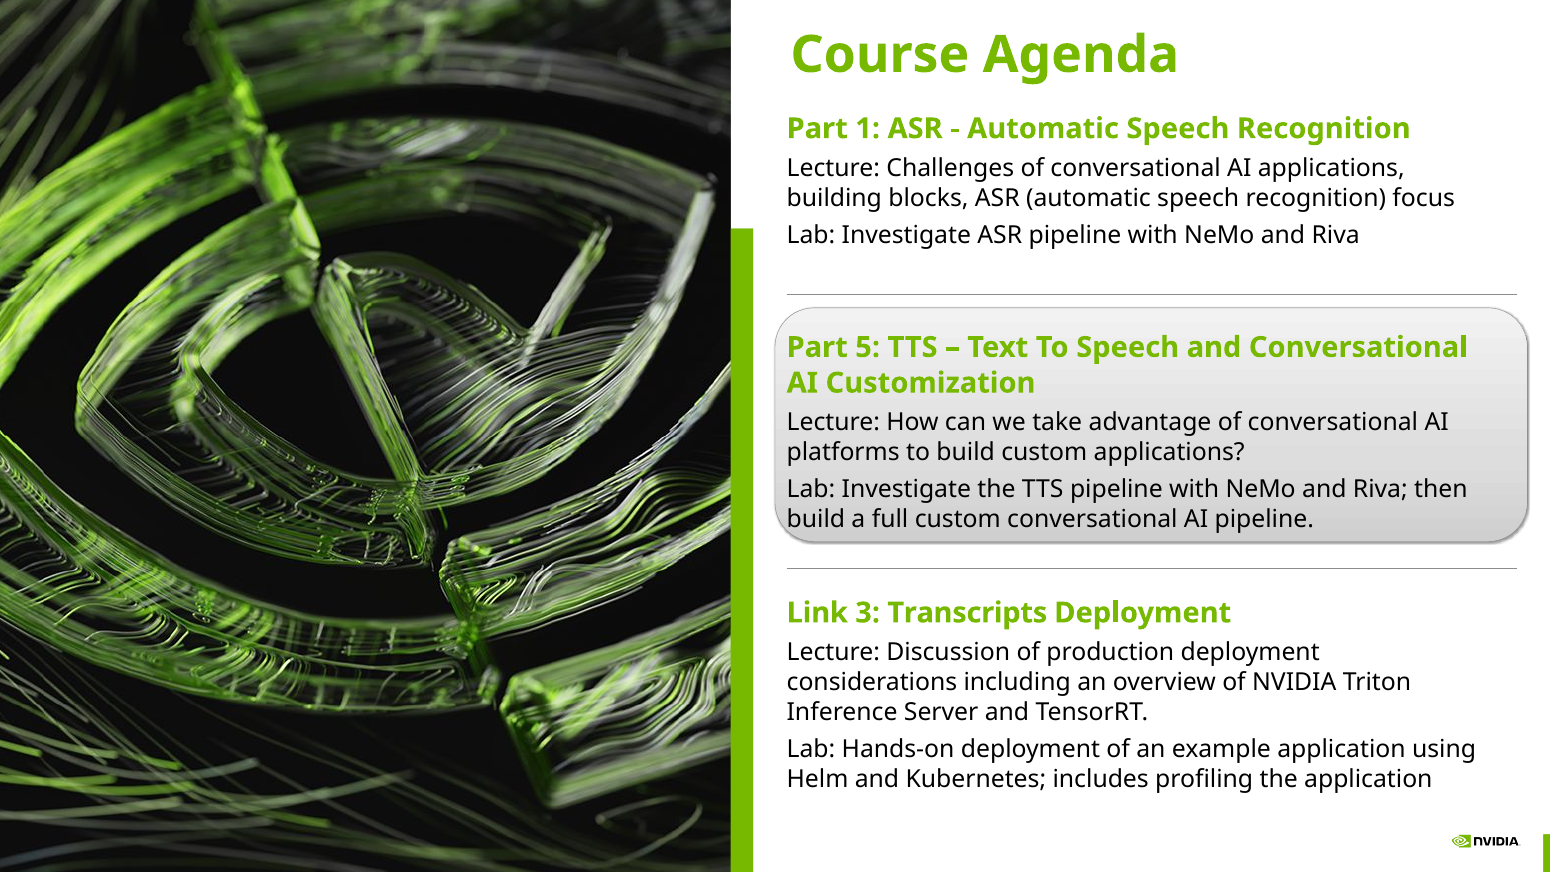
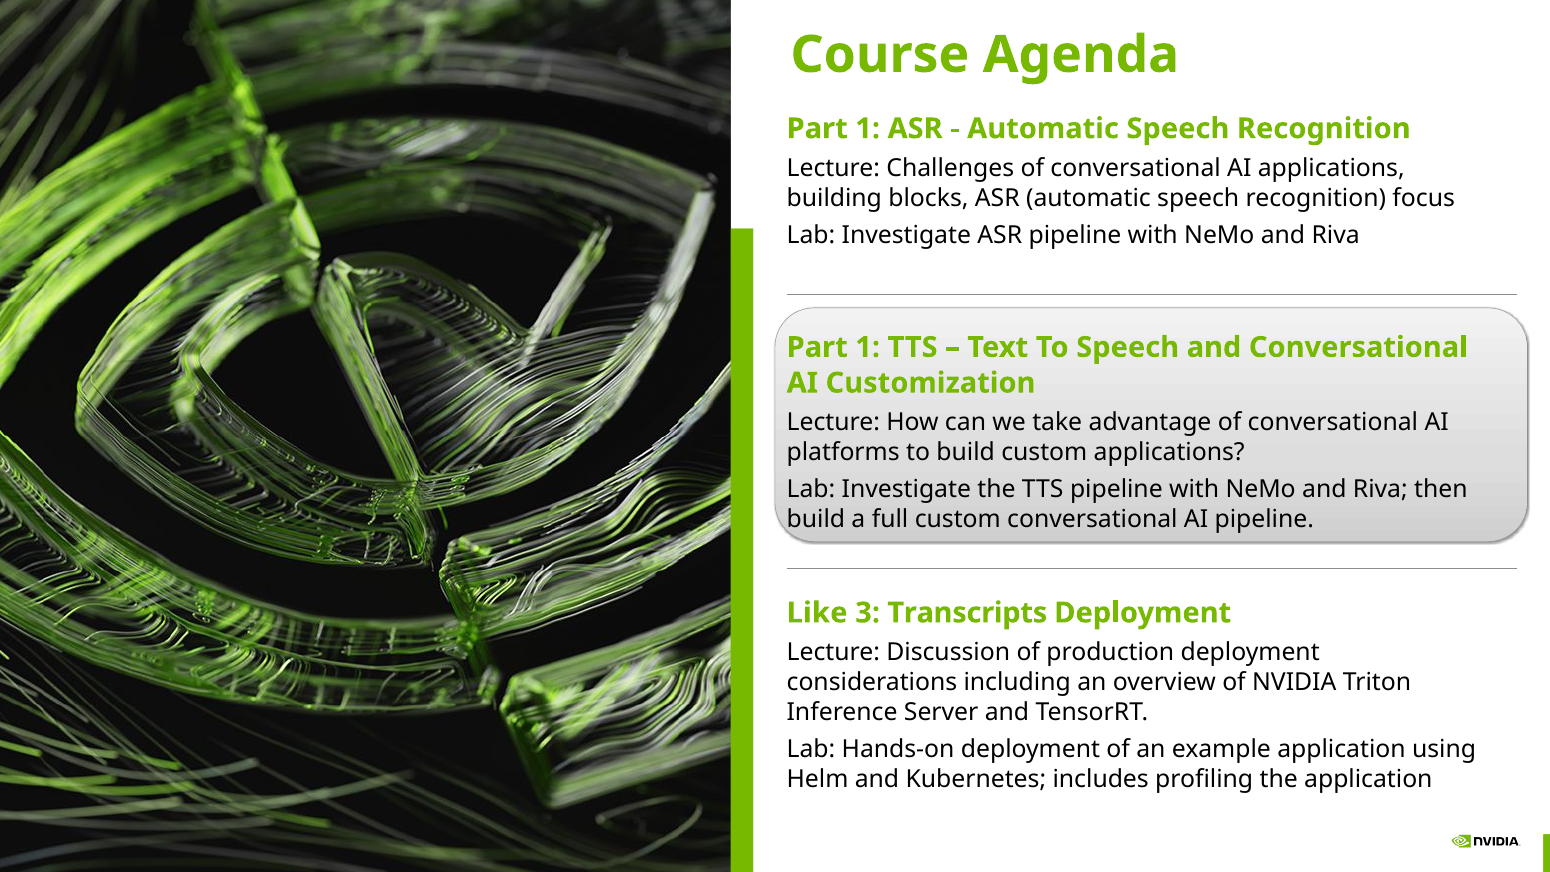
5 at (868, 347): 5 -> 1
Link: Link -> Like
